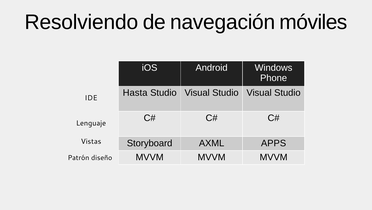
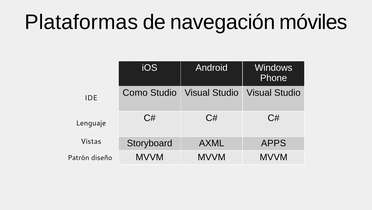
Resolviendo: Resolviendo -> Plataformas
Hasta: Hasta -> Como
